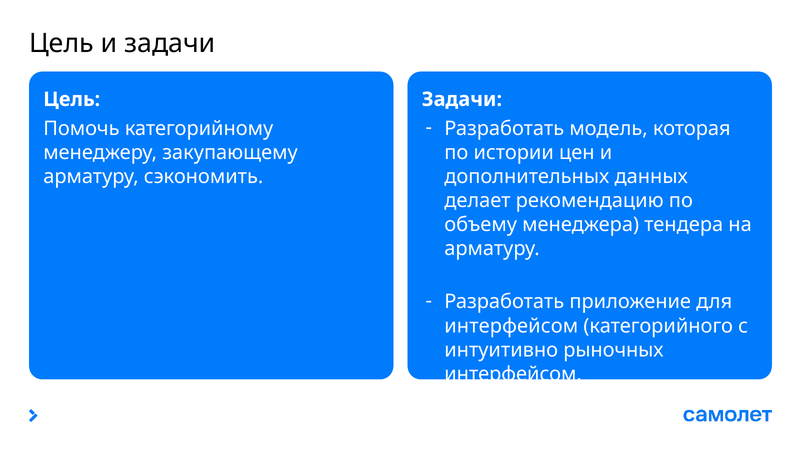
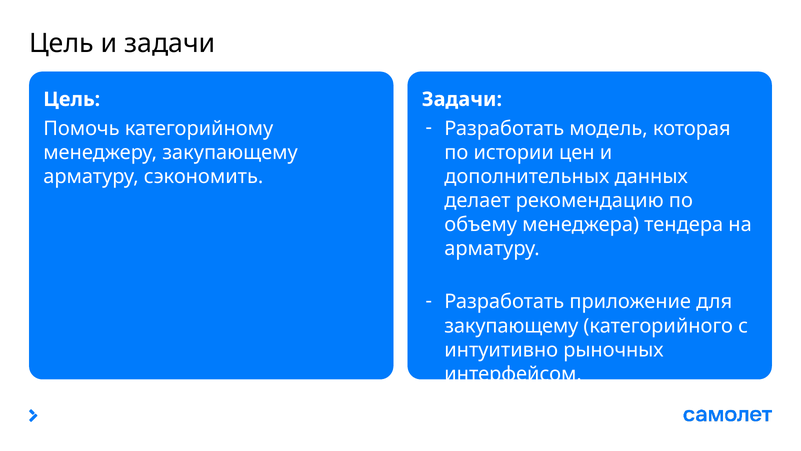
интерфейсом at (511, 326): интерфейсом -> закупающему
